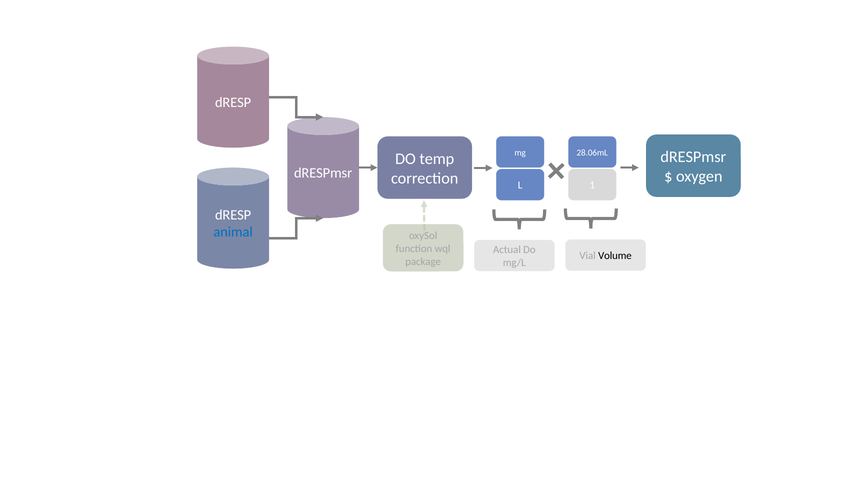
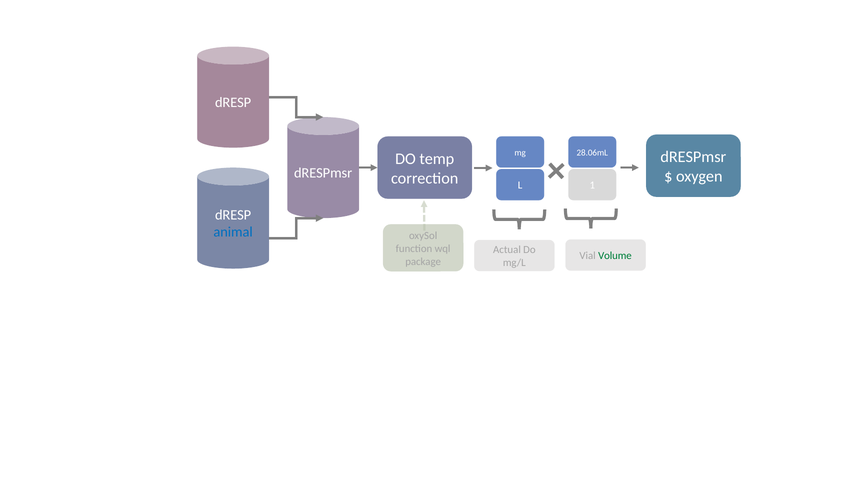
Volume colour: black -> green
